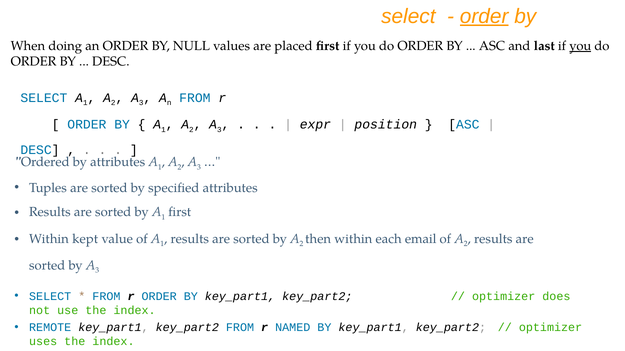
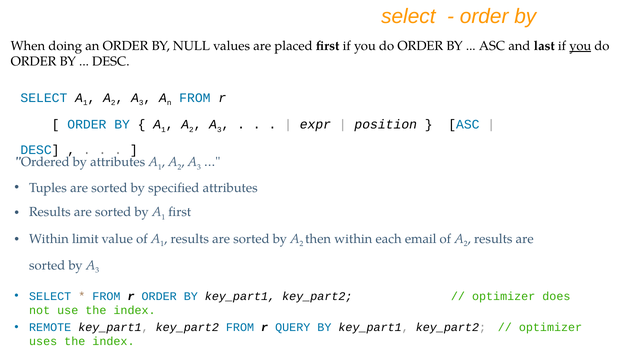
order at (484, 16) underline: present -> none
kept: kept -> limit
NAMED: NAMED -> QUERY
